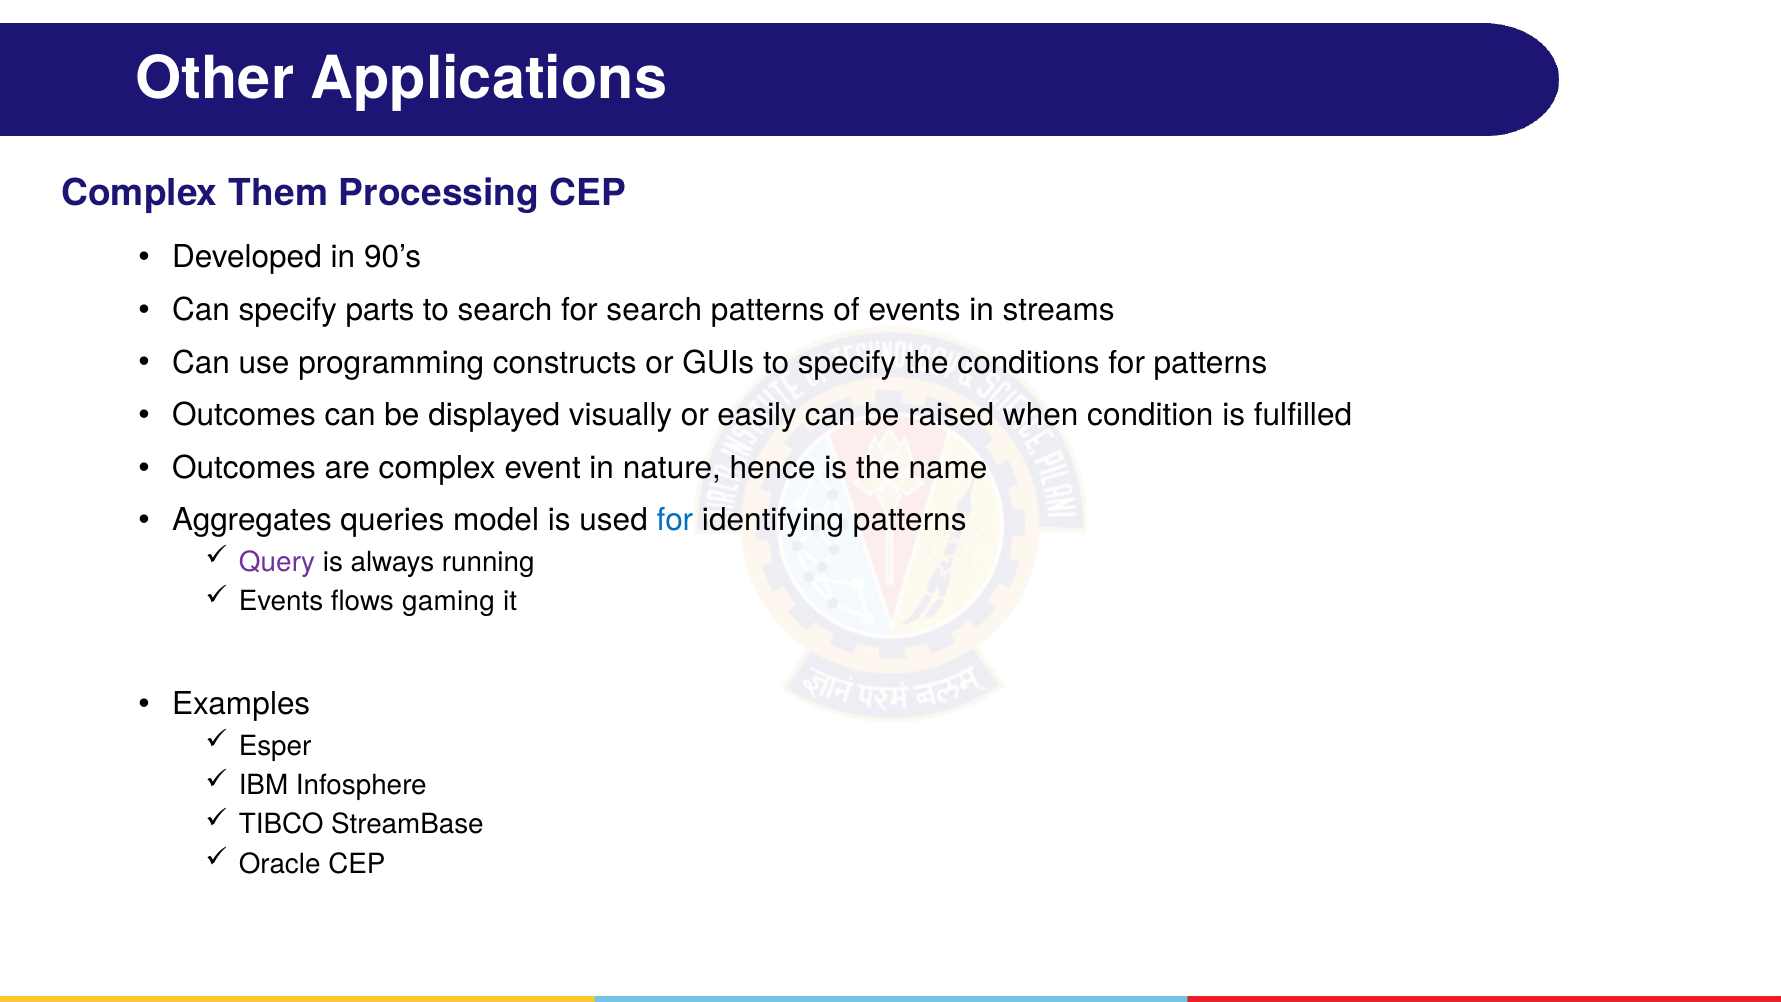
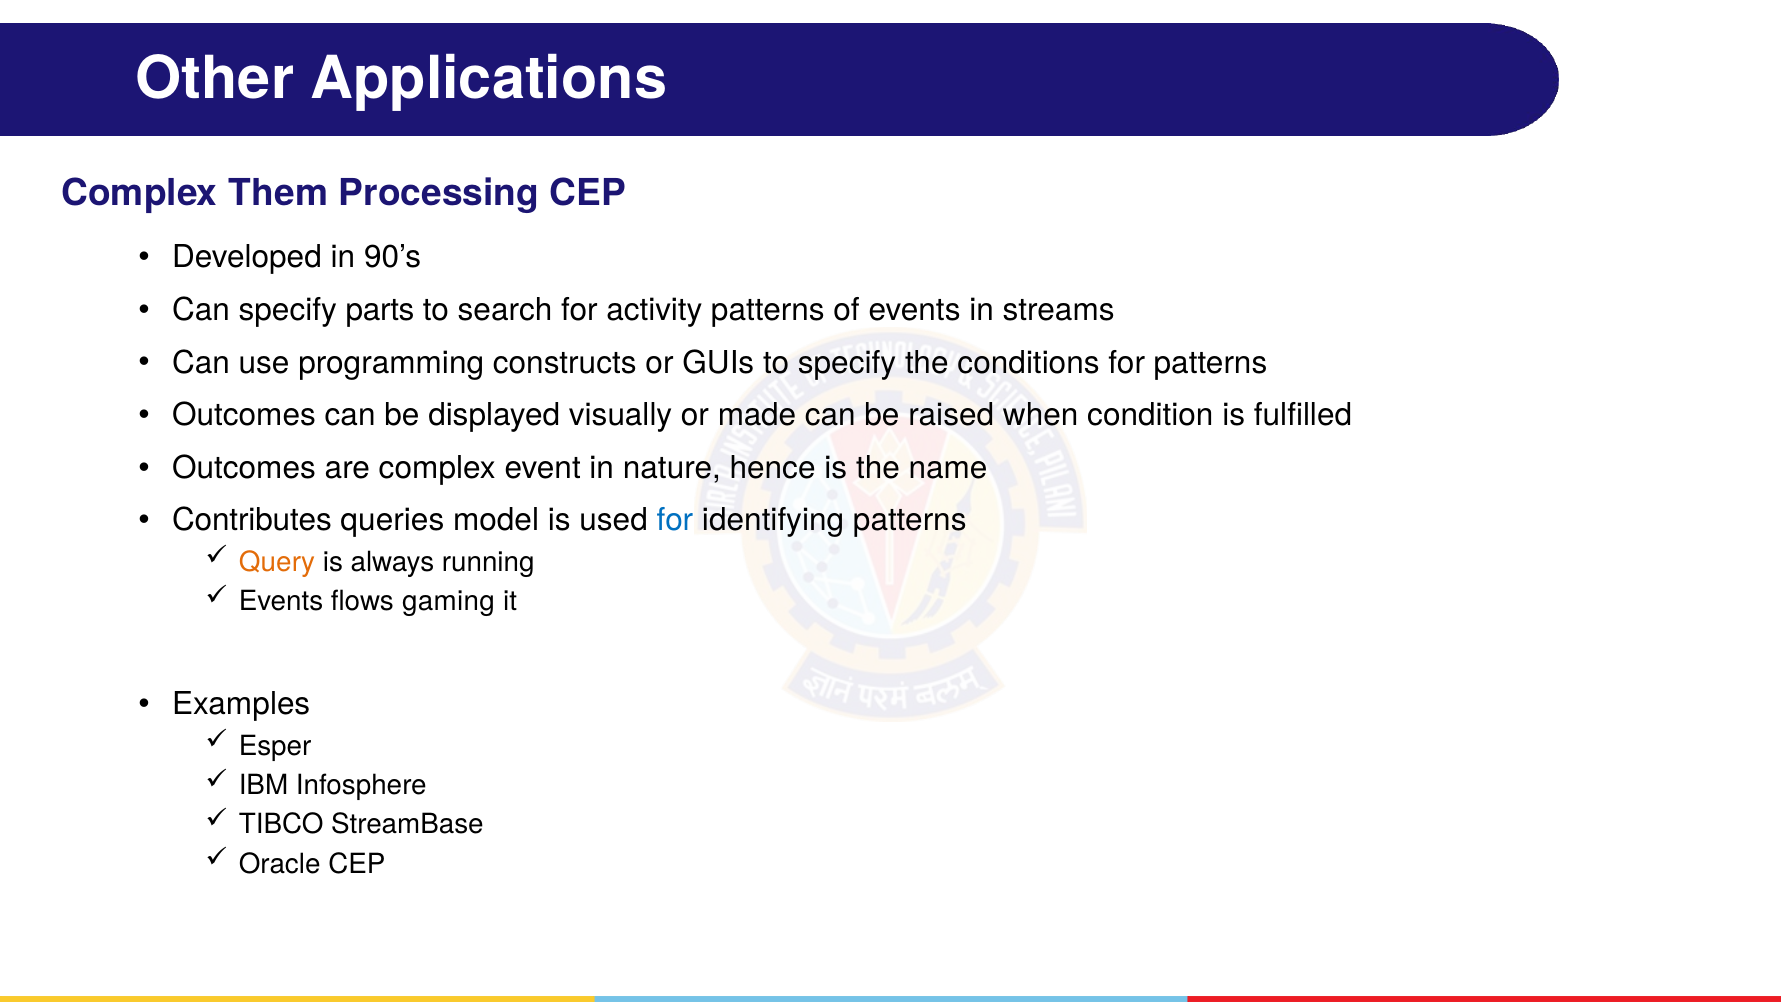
for search: search -> activity
easily: easily -> made
Aggregates: Aggregates -> Contributes
Query colour: purple -> orange
